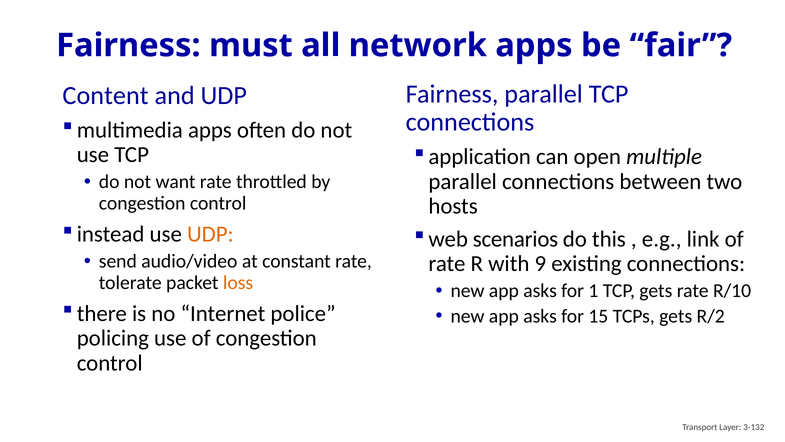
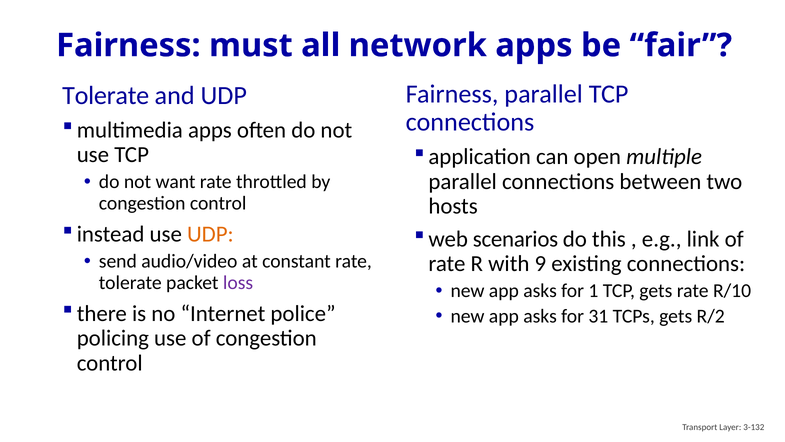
Content at (106, 95): Content -> Tolerate
loss colour: orange -> purple
15: 15 -> 31
